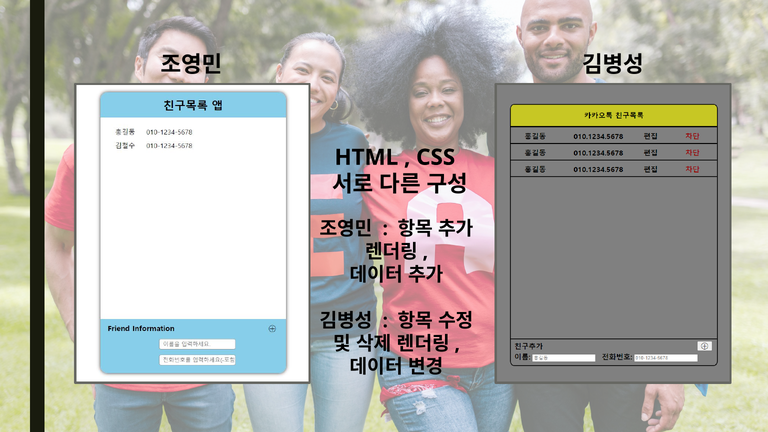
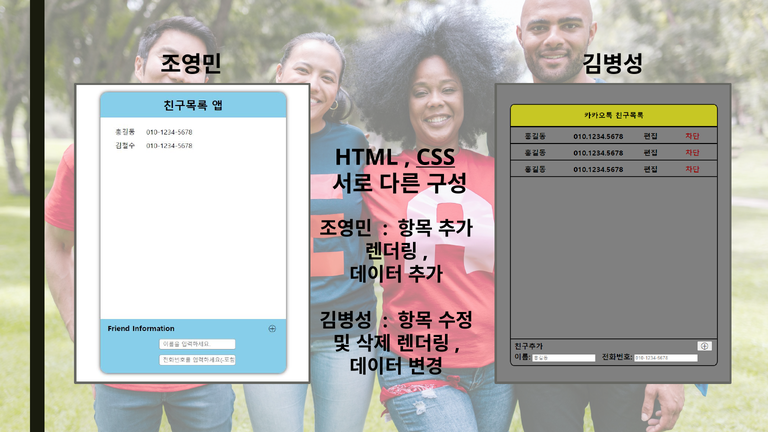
CSS underline: none -> present
